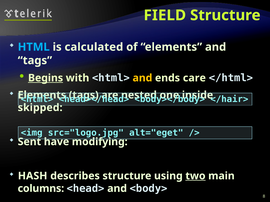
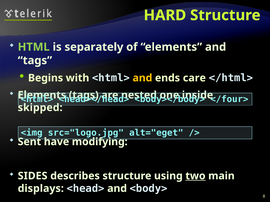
FIELD: FIELD -> HARD
HTML colour: light blue -> light green
calculated: calculated -> separately
Begins underline: present -> none
</hair>: </hair> -> </four>
HASH: HASH -> SIDES
columns: columns -> displays
